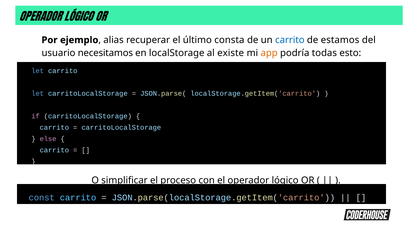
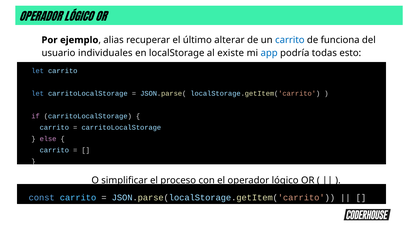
consta: consta -> alterar
estamos: estamos -> funciona
necesitamos: necesitamos -> individuales
app colour: orange -> blue
